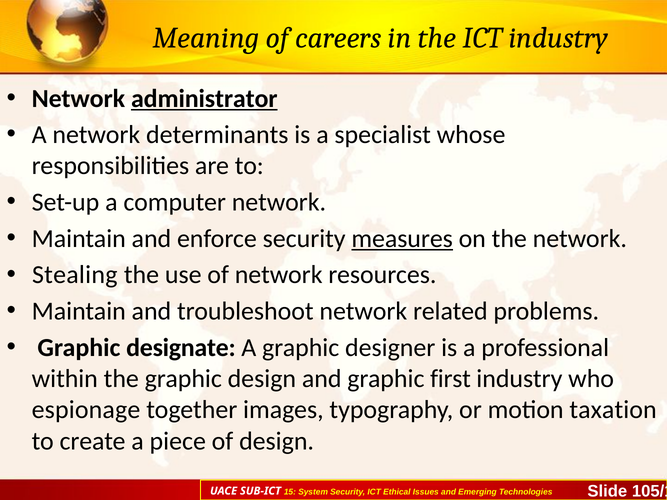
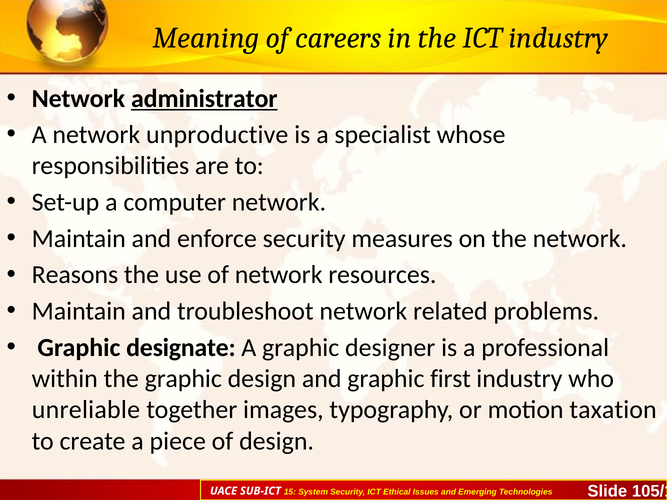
determinants: determinants -> unproductive
measures underline: present -> none
Stealing: Stealing -> Reasons
espionage: espionage -> unreliable
